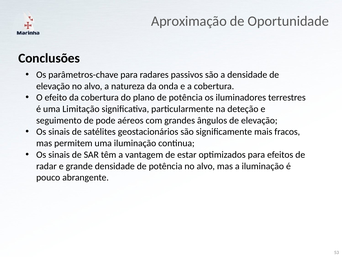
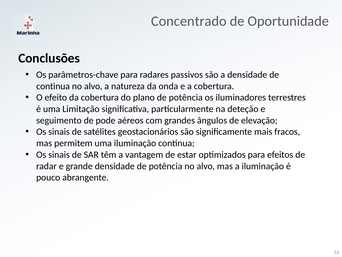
Aproximação: Aproximação -> Concentrado
elevação at (53, 86): elevação -> continua
